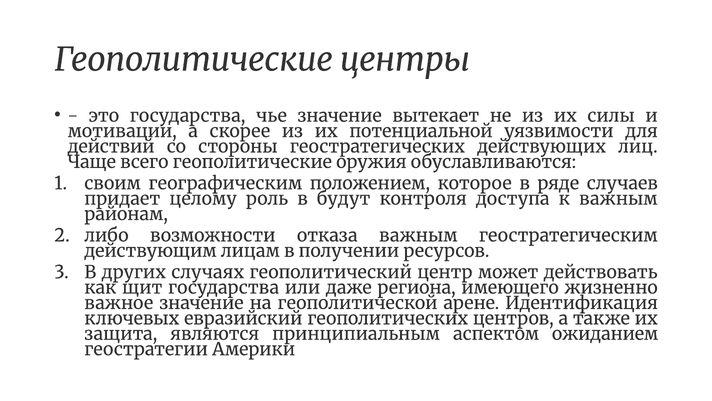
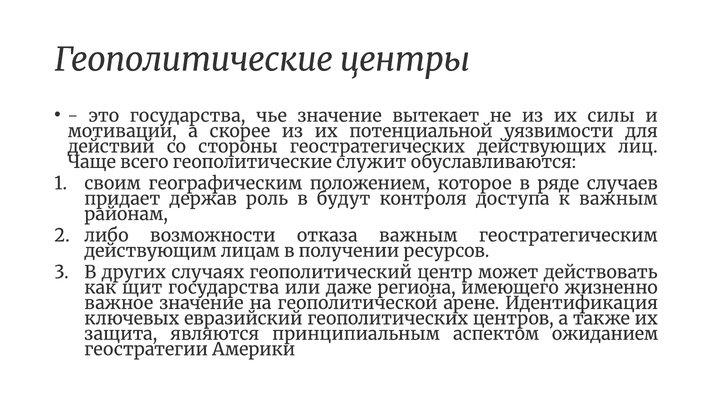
оружия: оружия -> служит
целому: целому -> держав
